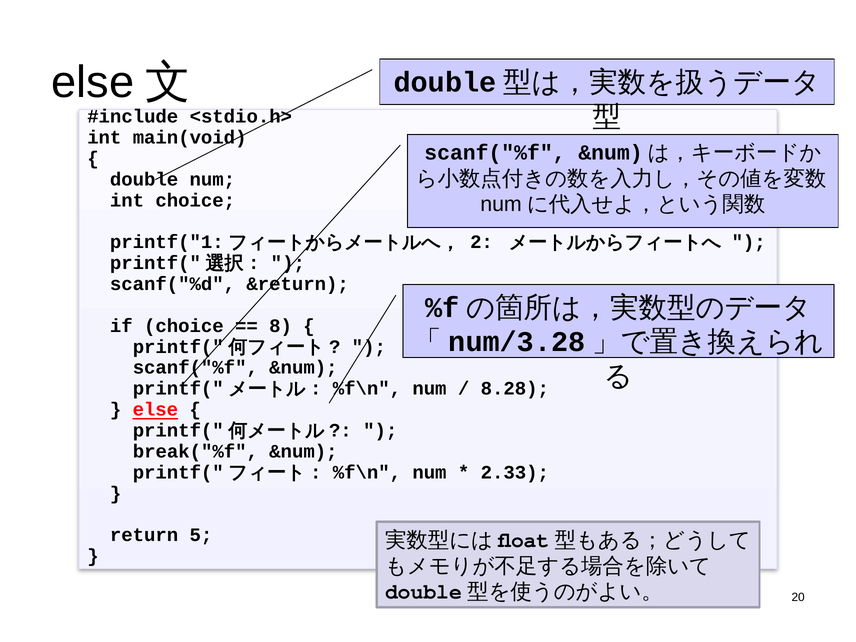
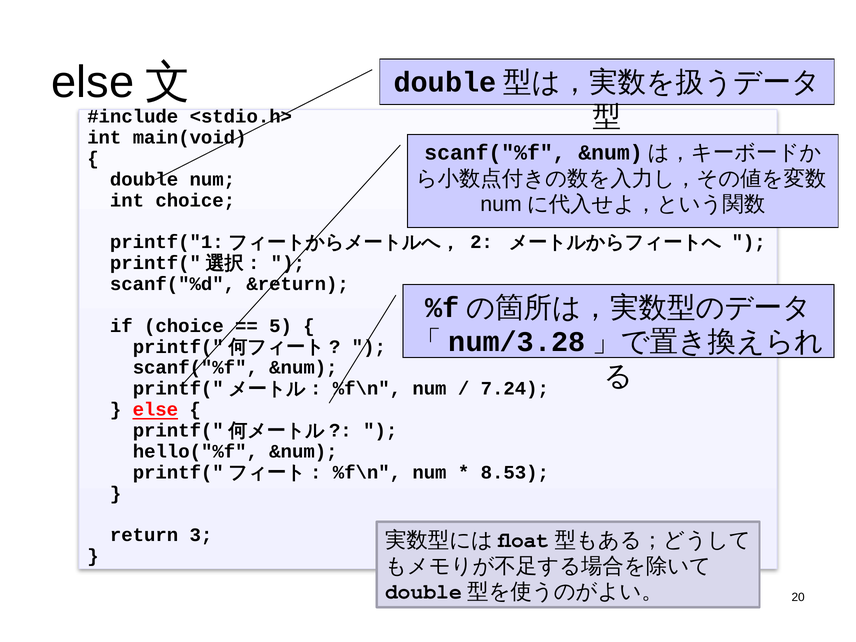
8: 8 -> 5
8.28: 8.28 -> 7.24
break("%f: break("%f -> hello("%f
2.33: 2.33 -> 8.53
5: 5 -> 3
